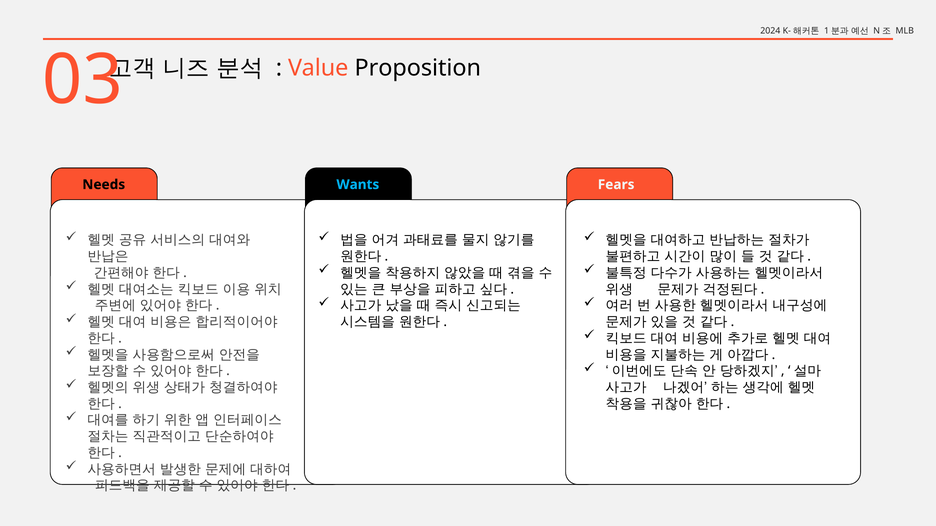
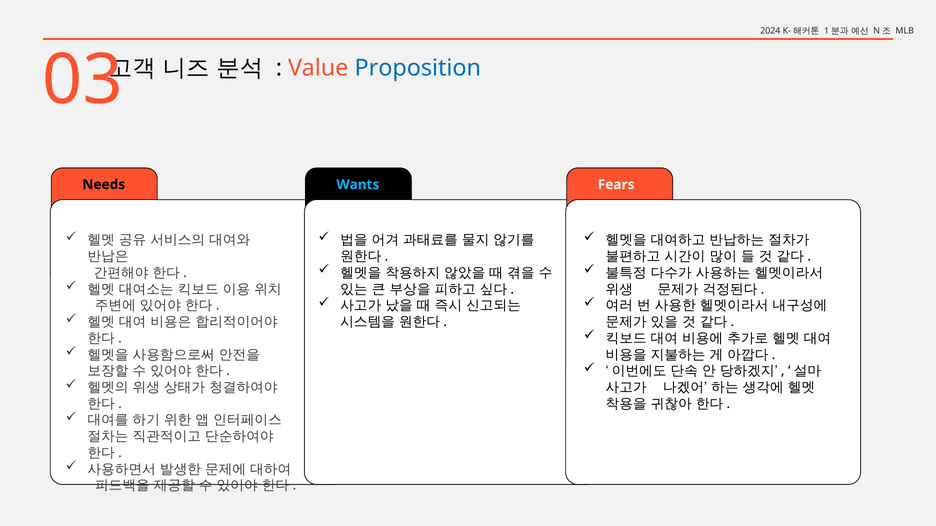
Proposition colour: black -> blue
